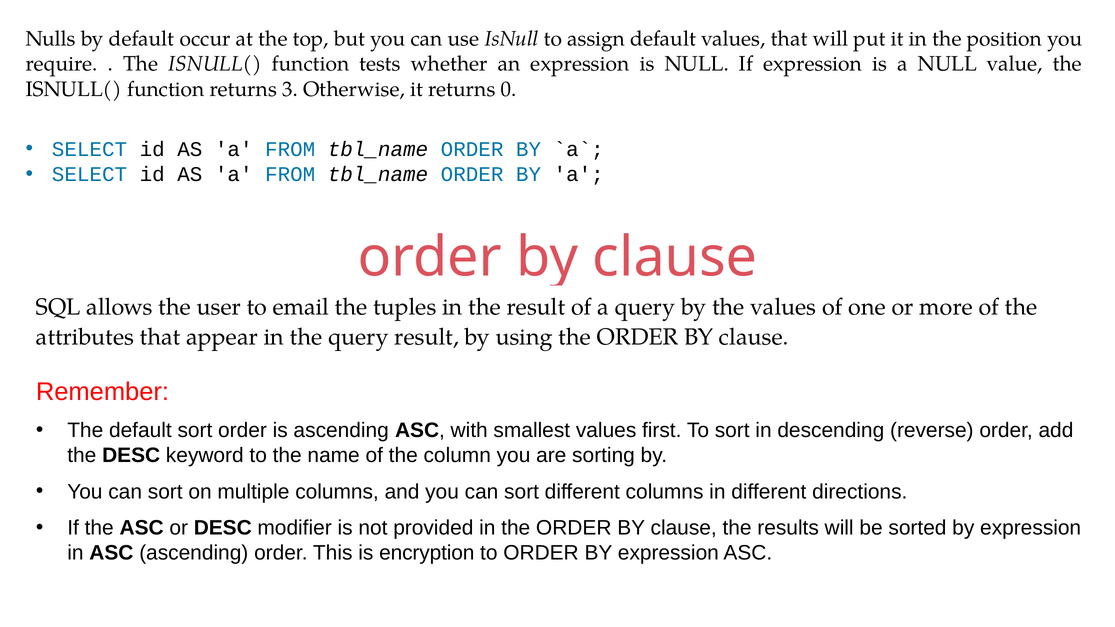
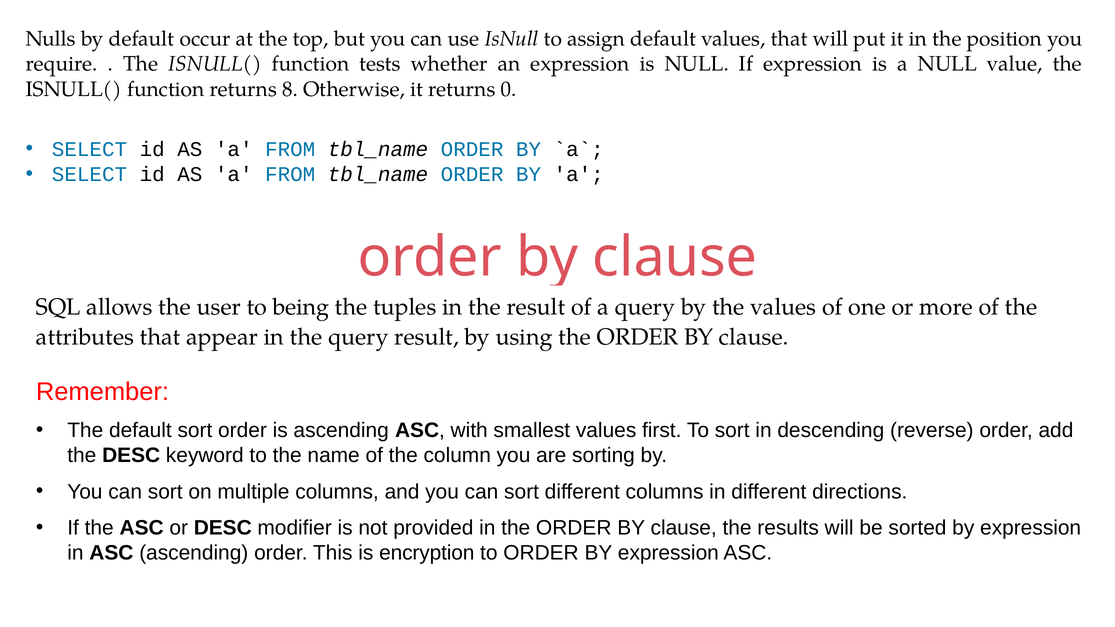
3: 3 -> 8
email: email -> being
